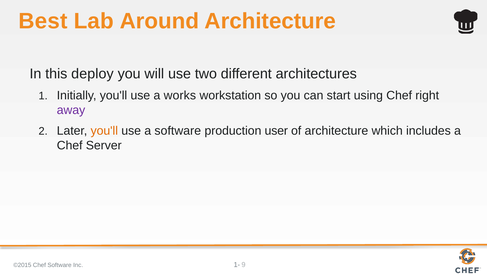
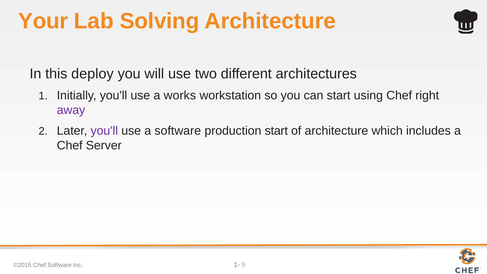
Best: Best -> Your
Around: Around -> Solving
you'll at (104, 131) colour: orange -> purple
production user: user -> start
